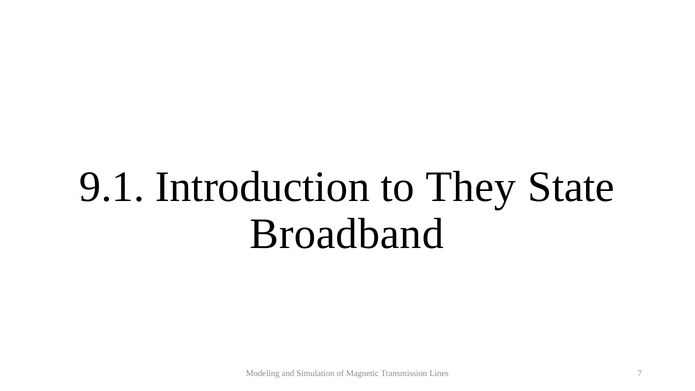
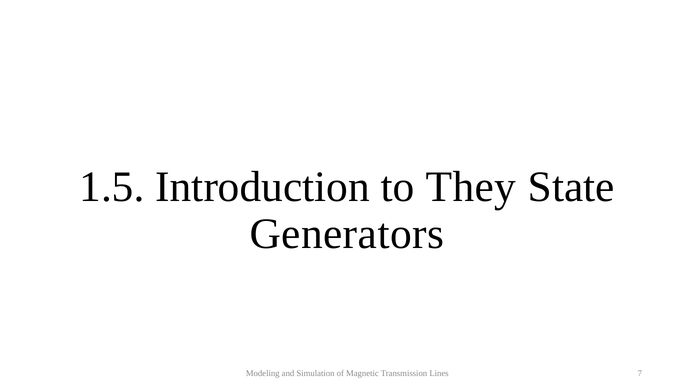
9.1: 9.1 -> 1.5
Broadband: Broadband -> Generators
